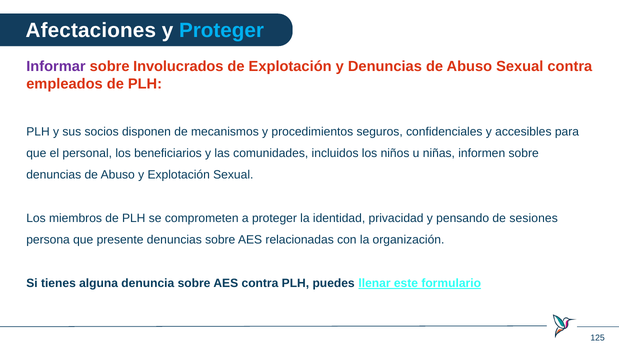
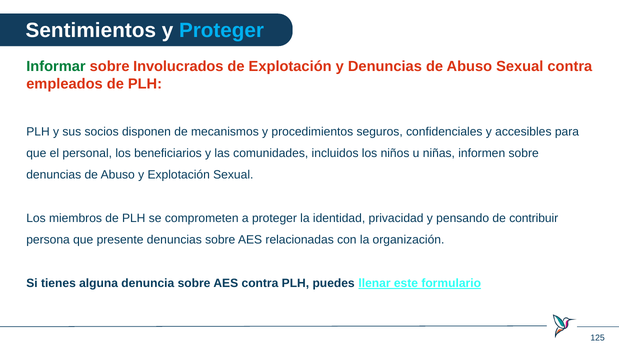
Afectaciones: Afectaciones -> Sentimientos
Informar colour: purple -> green
sesiones: sesiones -> contribuir
